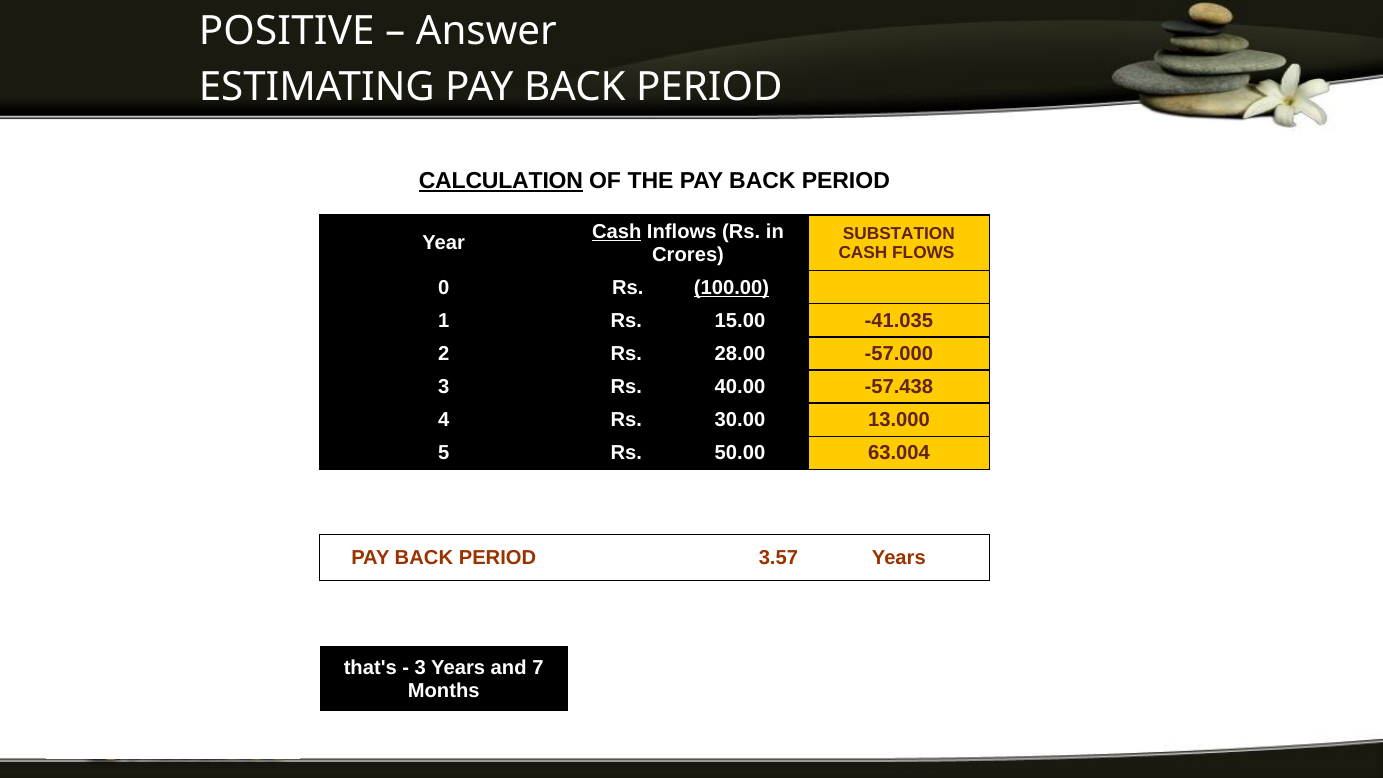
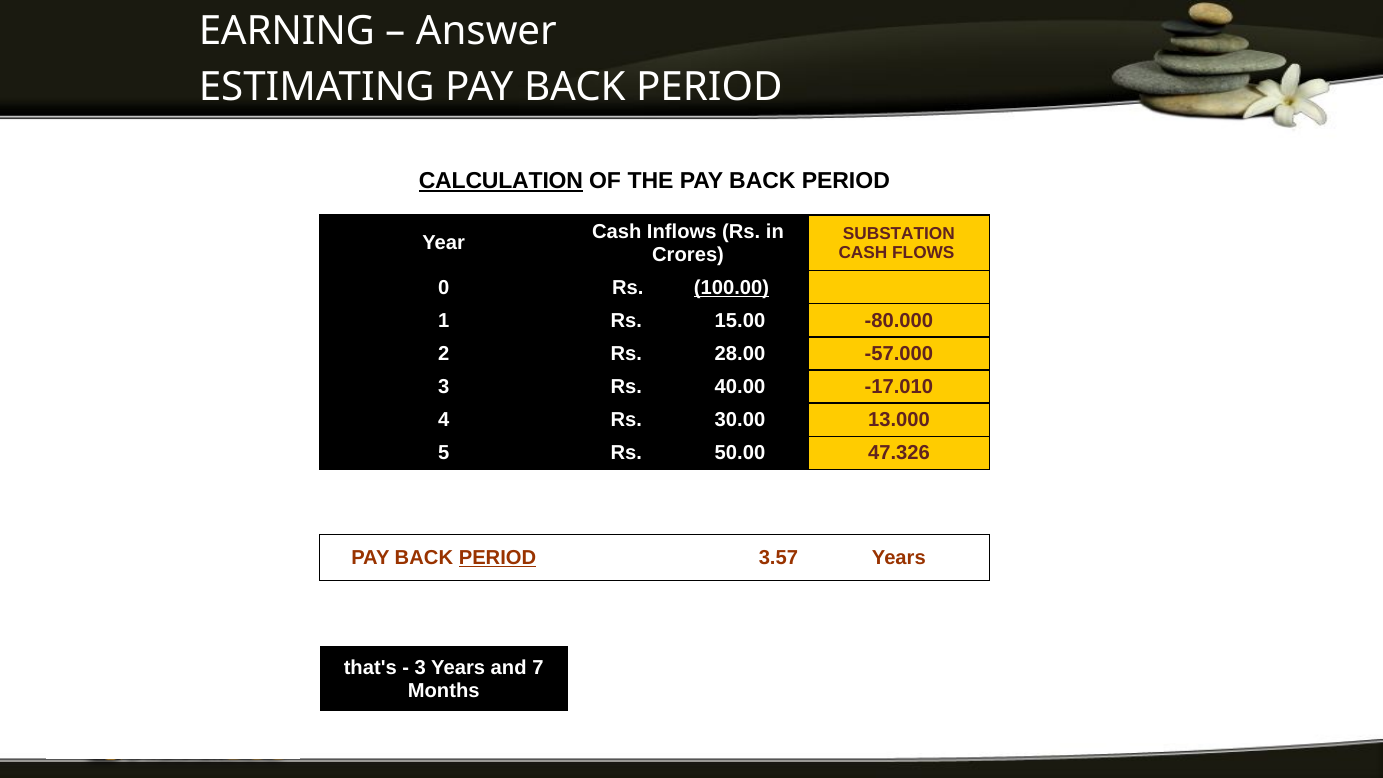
POSITIVE: POSITIVE -> EARNING
Cash at (617, 232) underline: present -> none
-41.035: -41.035 -> -80.000
-57.438: -57.438 -> -17.010
63.004: 63.004 -> 47.326
PERIOD at (497, 558) underline: none -> present
